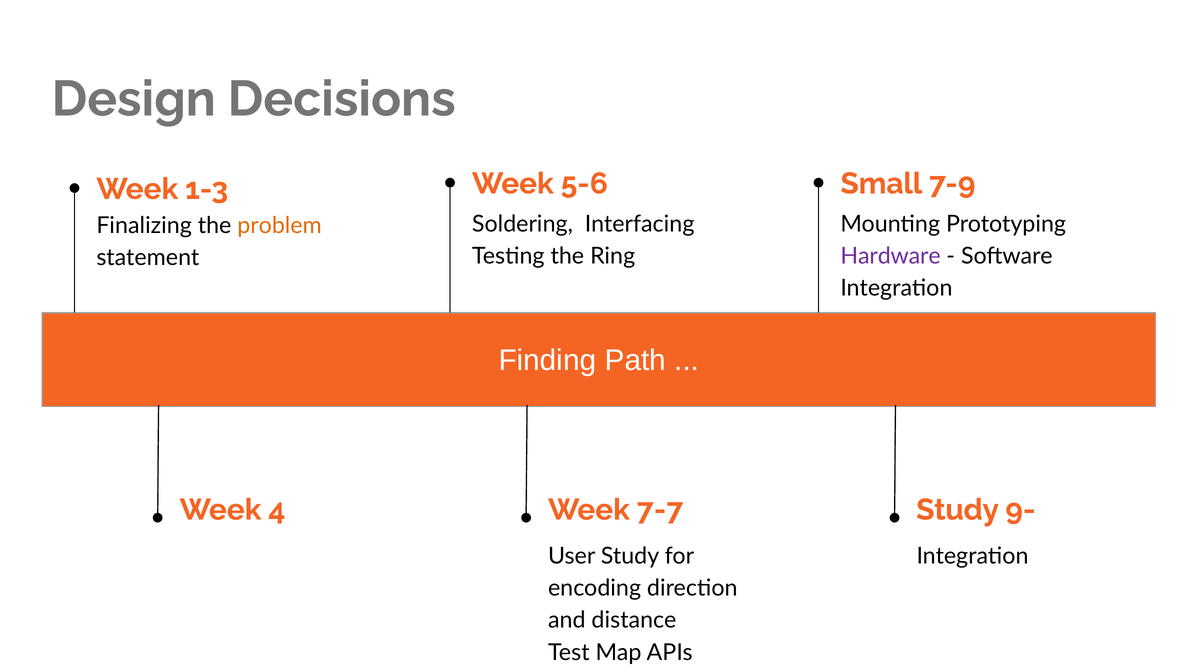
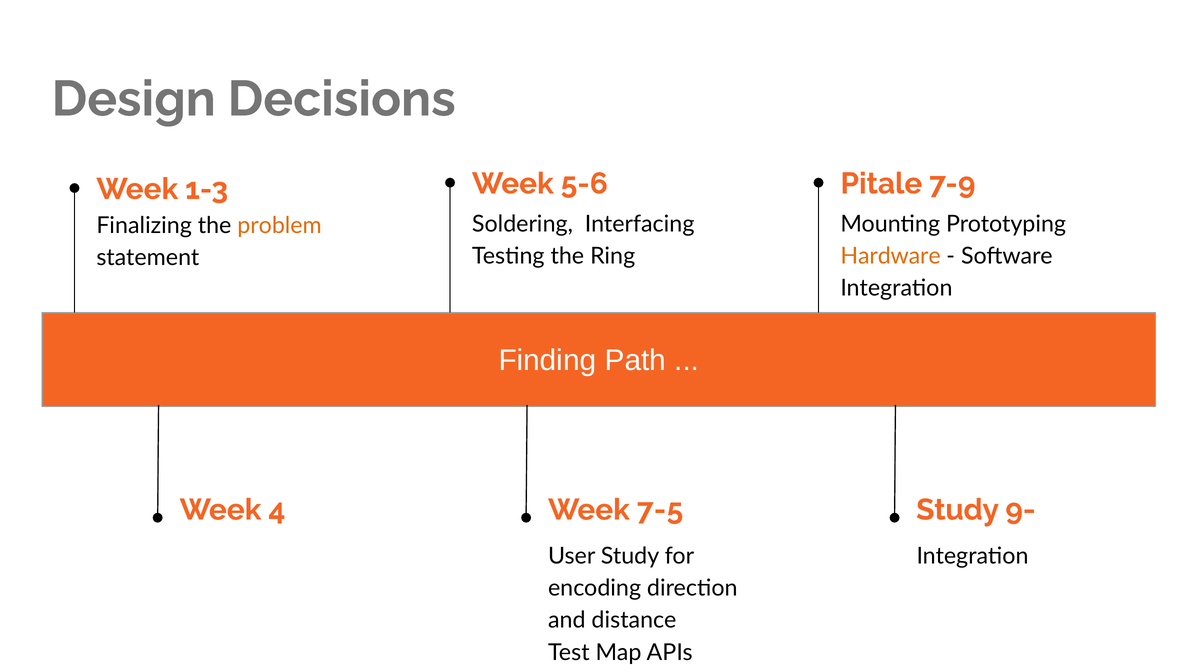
Small: Small -> Pitale
Hardware colour: purple -> orange
7-7: 7-7 -> 7-5
